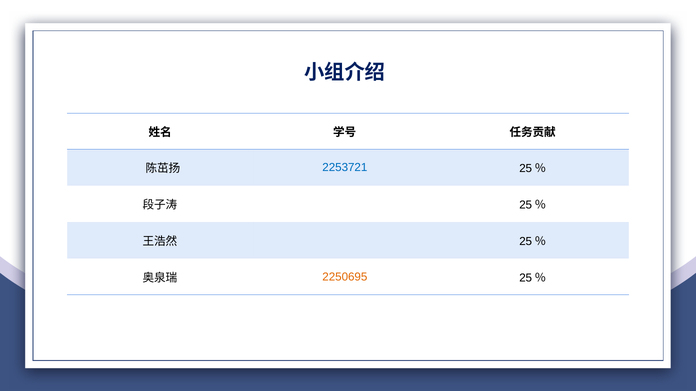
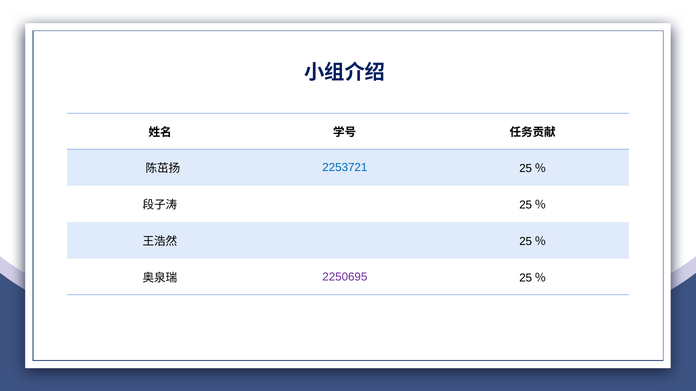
2250695 colour: orange -> purple
